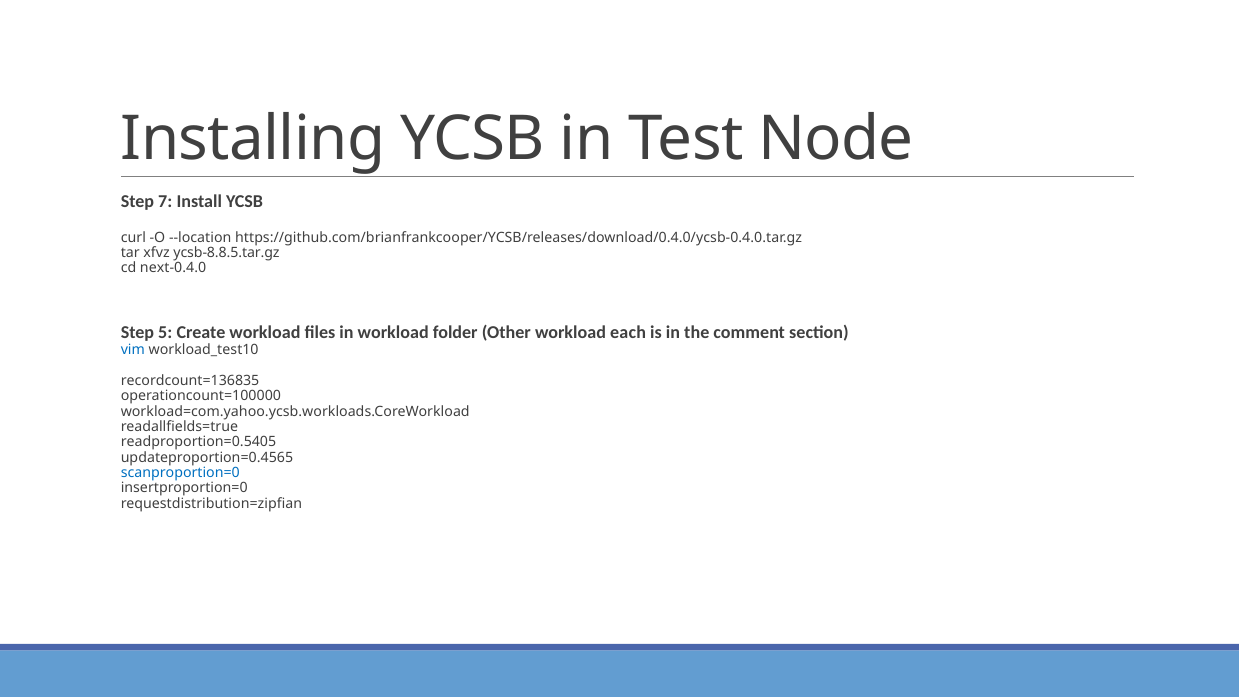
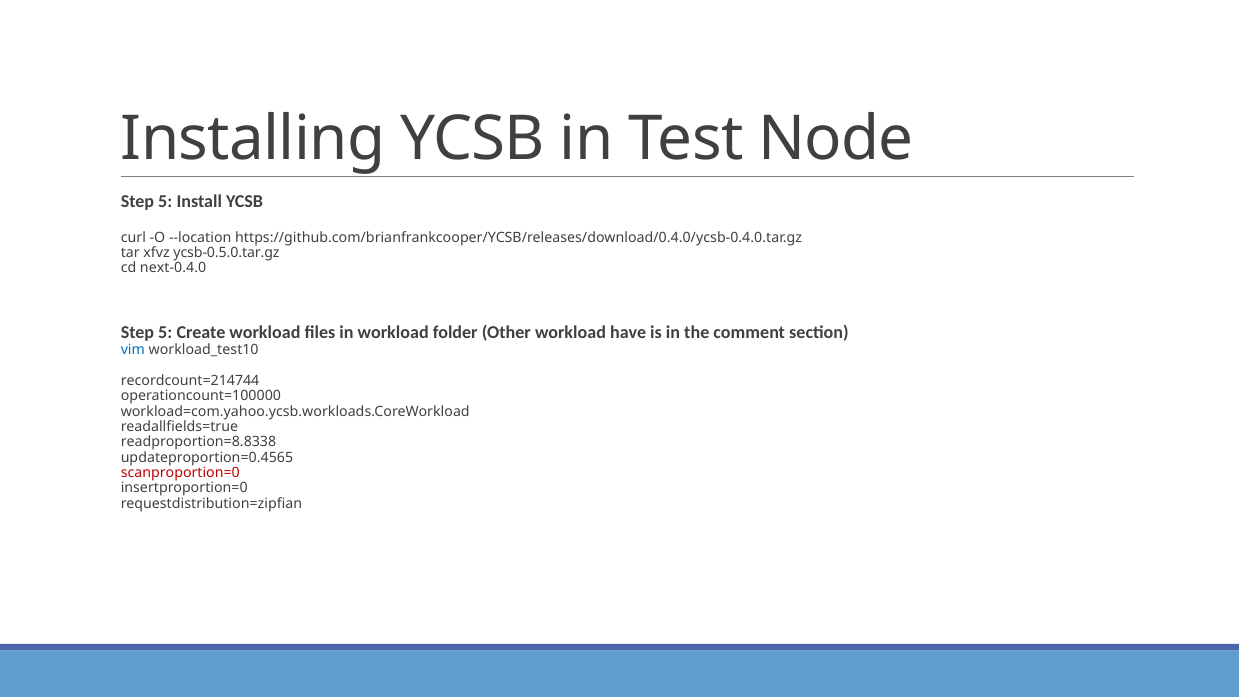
7 at (165, 202): 7 -> 5
ycsb-8.8.5.tar.gz: ycsb-8.8.5.tar.gz -> ycsb-0.5.0.tar.gz
each: each -> have
recordcount=136835: recordcount=136835 -> recordcount=214744
readproportion=0.5405: readproportion=0.5405 -> readproportion=8.8338
scanproportion=0 colour: blue -> red
